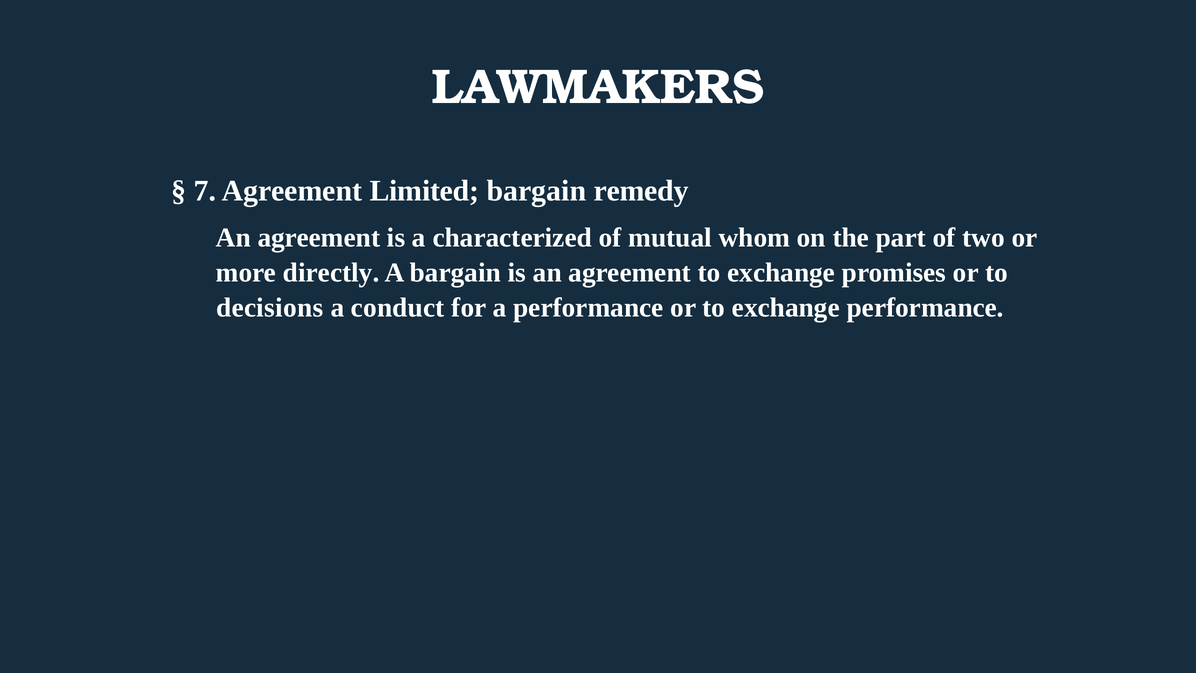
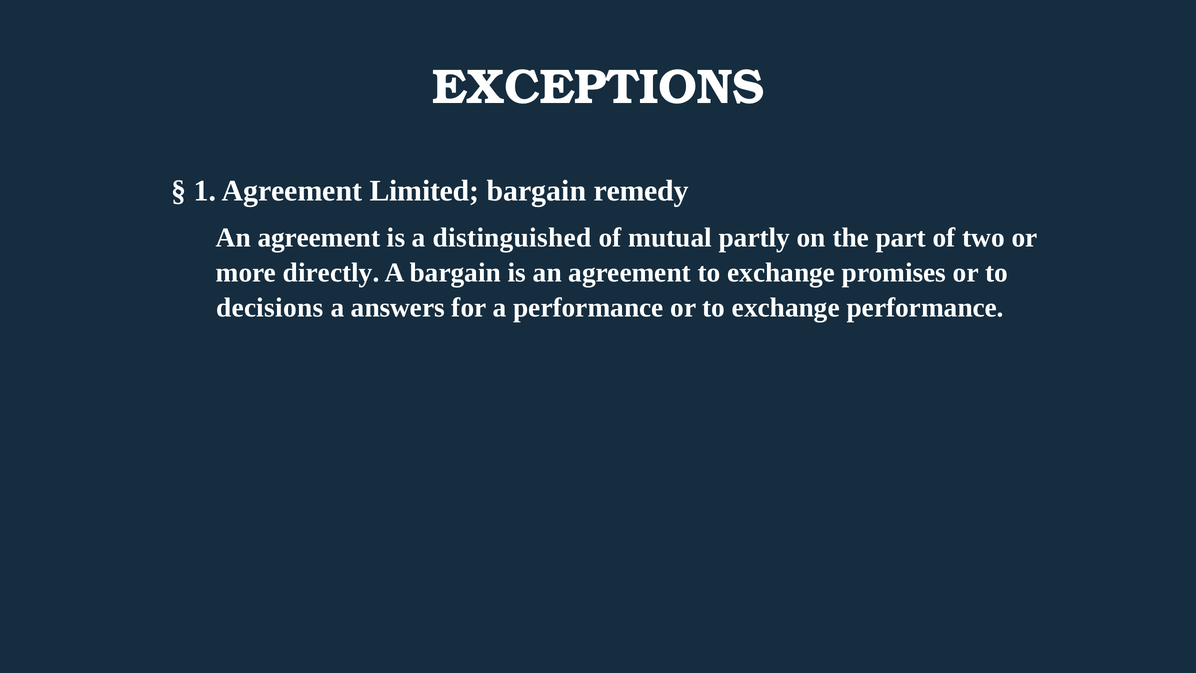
LAWMAKERS: LAWMAKERS -> EXCEPTIONS
7: 7 -> 1
characterized: characterized -> distinguished
whom: whom -> partly
conduct: conduct -> answers
